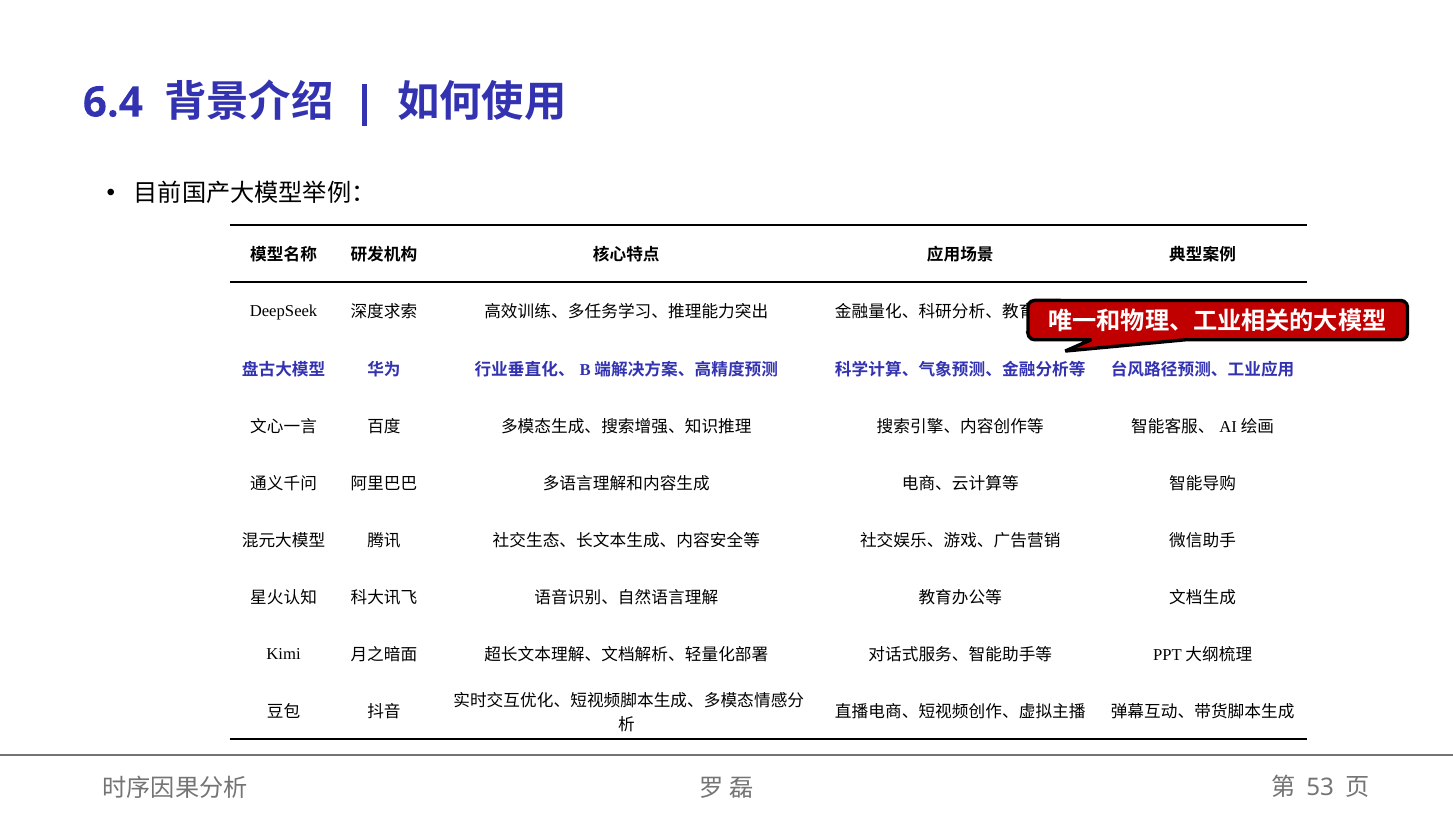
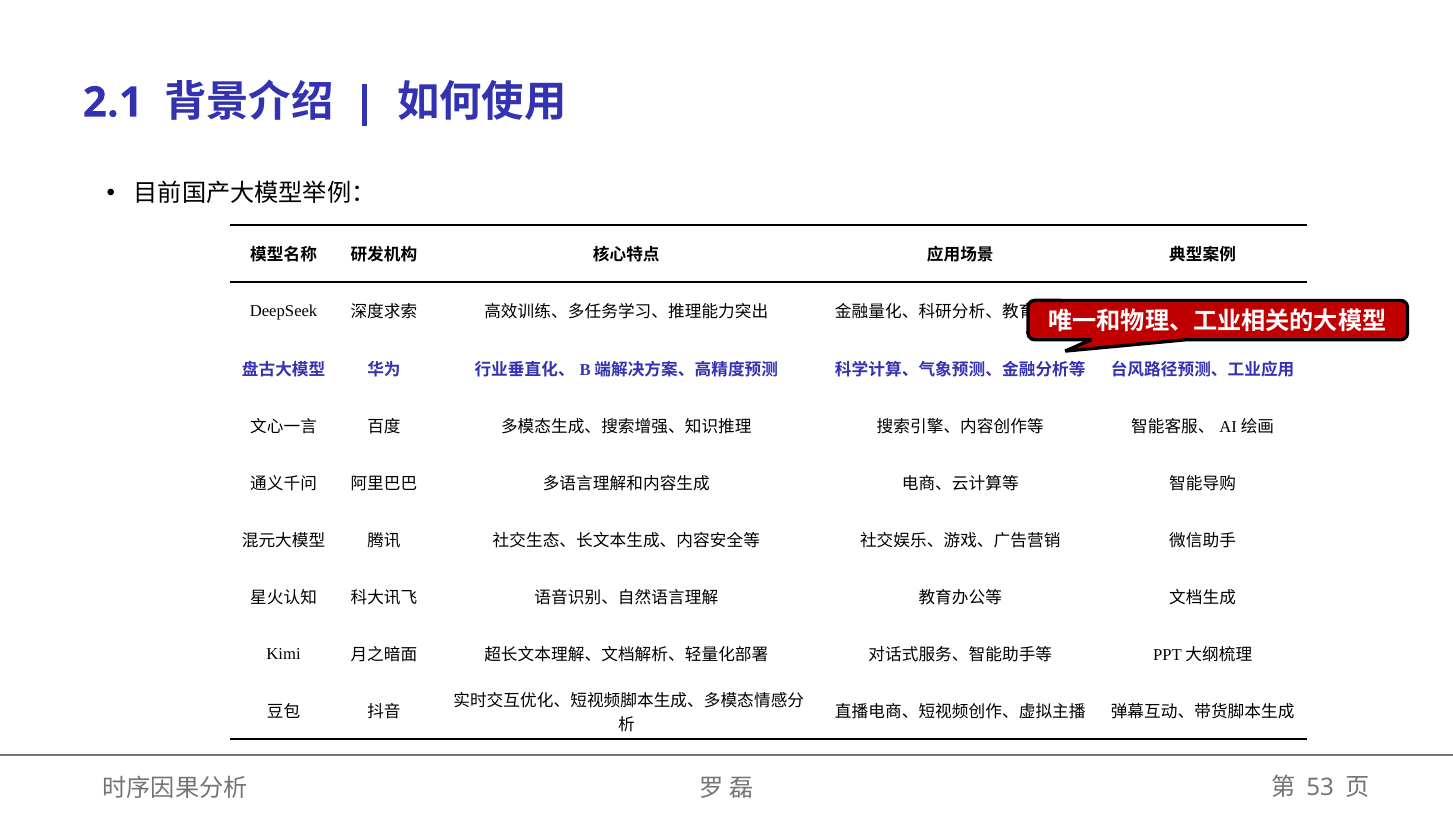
6.4: 6.4 -> 2.1
